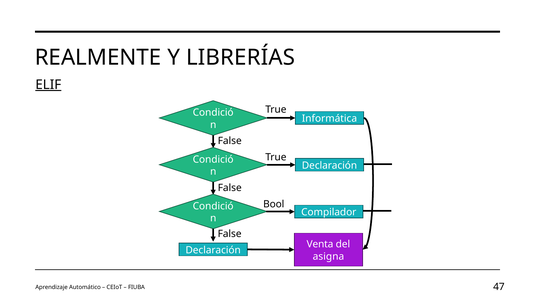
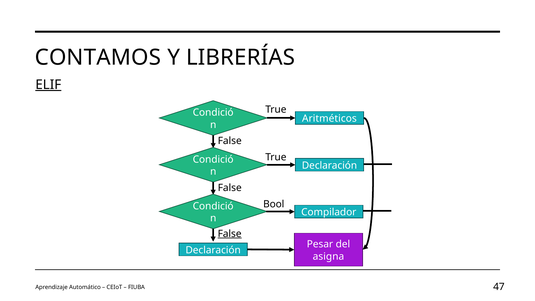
REALMENTE: REALMENTE -> CONTAMOS
Informática: Informática -> Aritméticos
False at (230, 234) underline: none -> present
Venta: Venta -> Pesar
